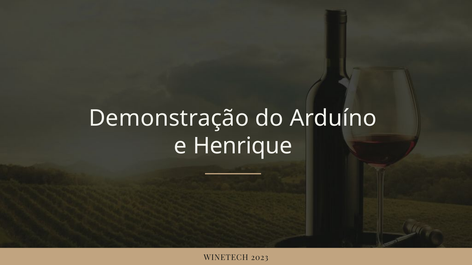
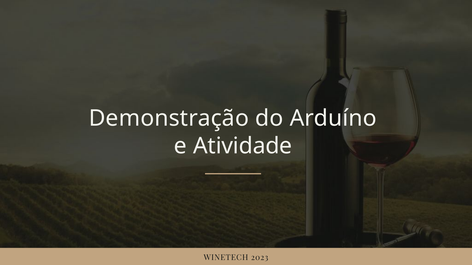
Henrique: Henrique -> Atividade
